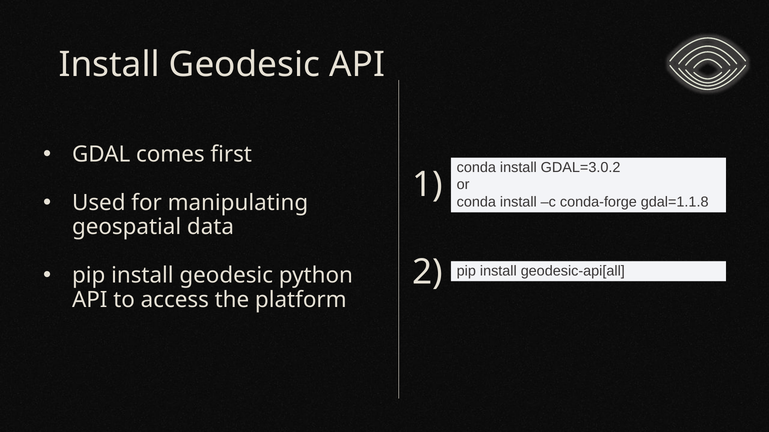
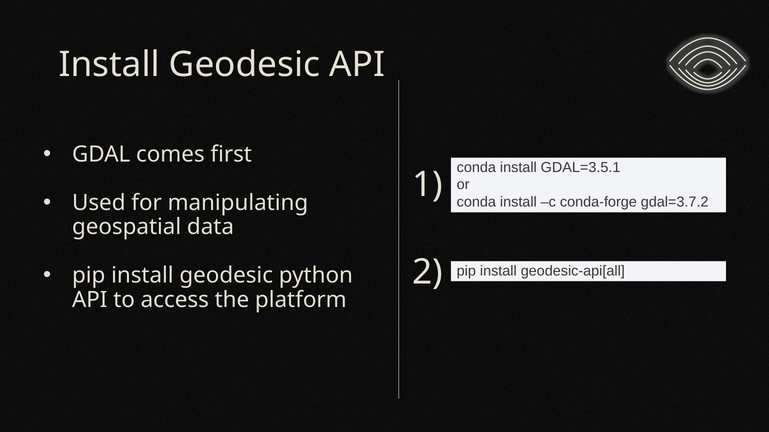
GDAL=3.0.2: GDAL=3.0.2 -> GDAL=3.5.1
gdal=1.1.8: gdal=1.1.8 -> gdal=3.7.2
